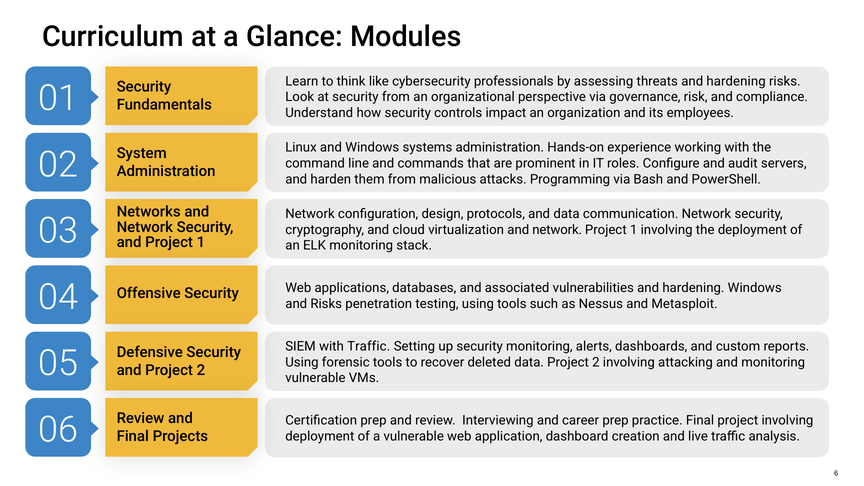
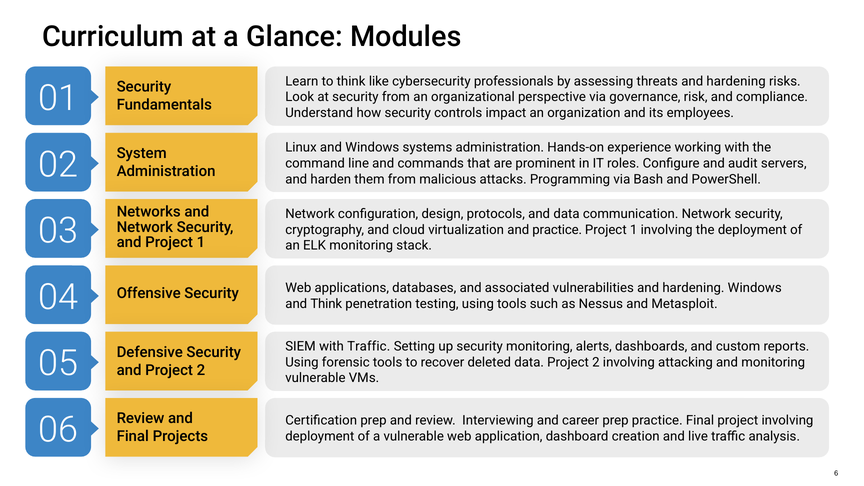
virtualization and network: network -> practice
and Risks: Risks -> Think
